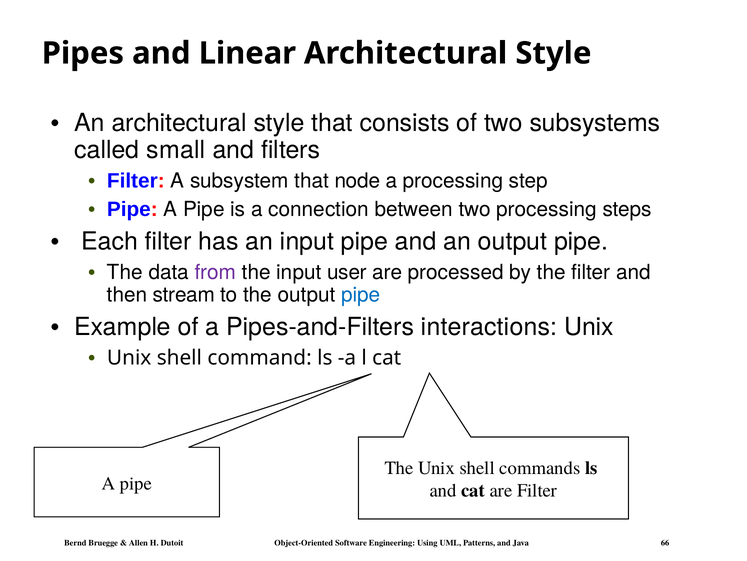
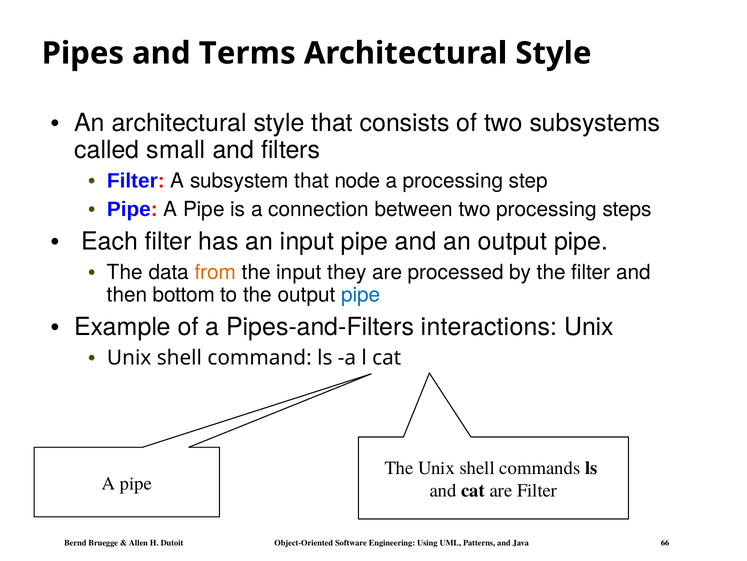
Linear: Linear -> Terms
from colour: purple -> orange
user: user -> they
stream: stream -> bottom
